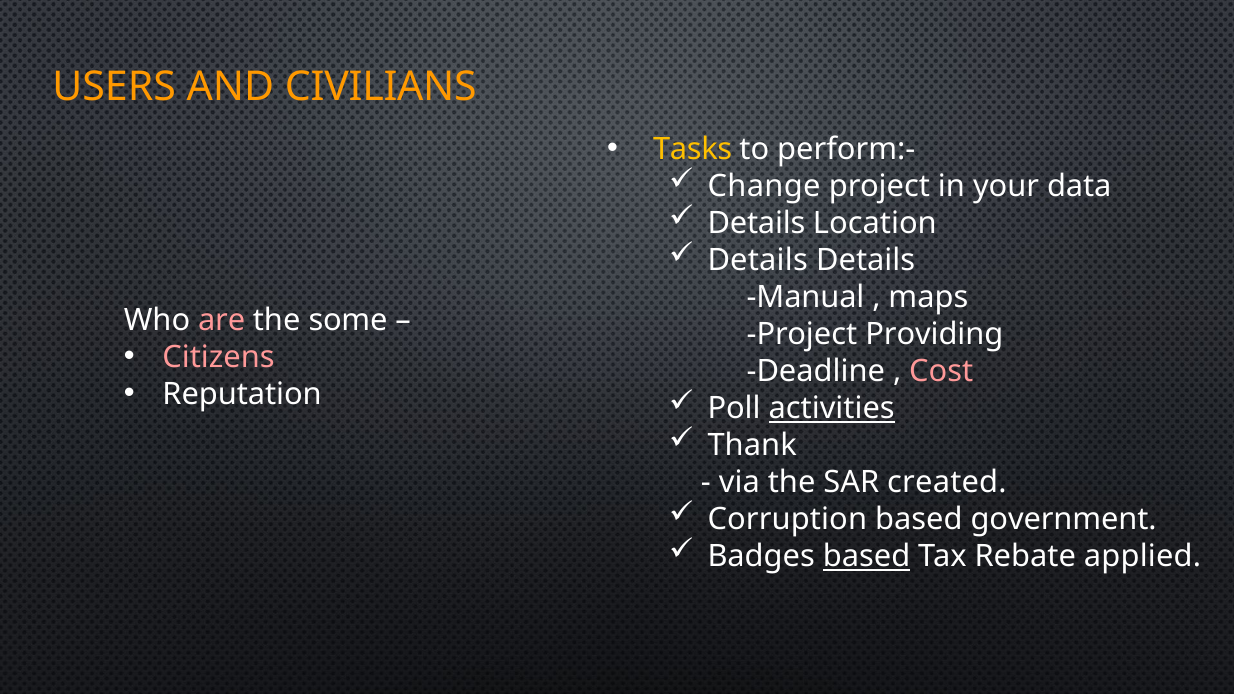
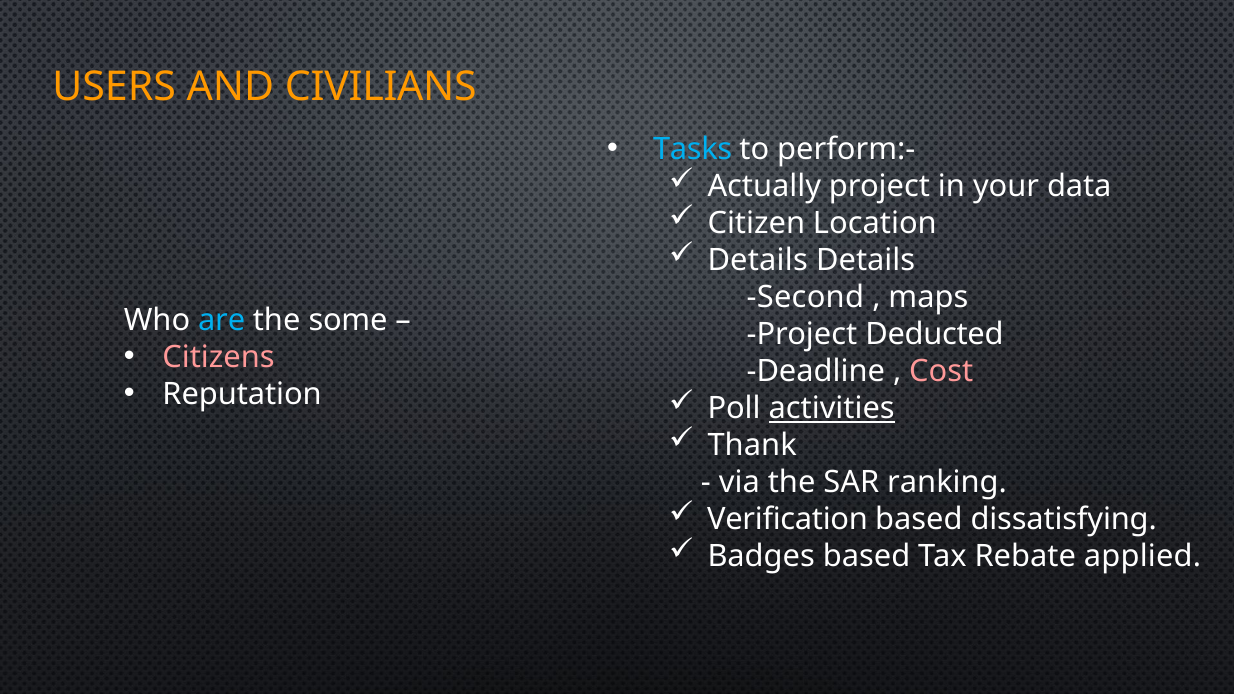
Tasks colour: yellow -> light blue
Change: Change -> Actually
Details at (756, 223): Details -> Citizen
Manual: Manual -> Second
are colour: pink -> light blue
Providing: Providing -> Deducted
created: created -> ranking
Corruption: Corruption -> Verification
government: government -> dissatisfying
based at (867, 557) underline: present -> none
